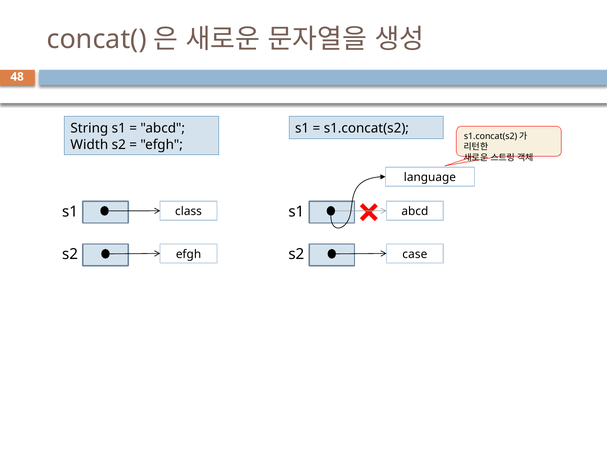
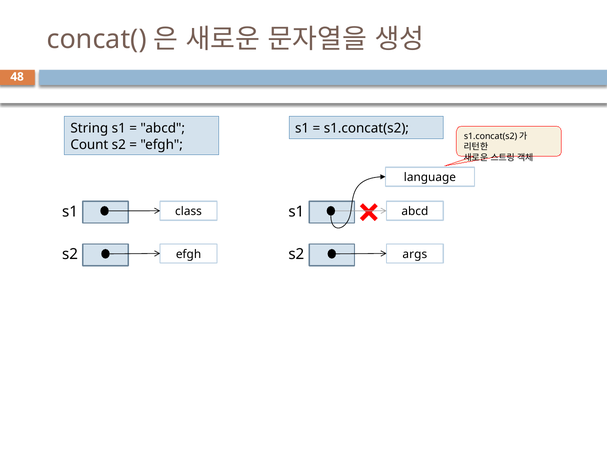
Width: Width -> Count
case: case -> args
